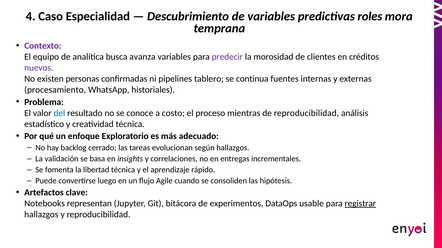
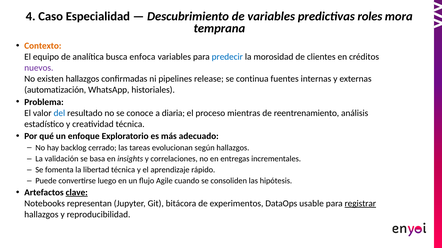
Contexto colour: purple -> orange
avanza: avanza -> enfoca
predecir colour: purple -> blue
existen personas: personas -> hallazgos
tablero: tablero -> release
procesamiento: procesamiento -> automatización
costo: costo -> diaria
de reproducibilidad: reproducibilidad -> reentrenamiento
clave underline: none -> present
